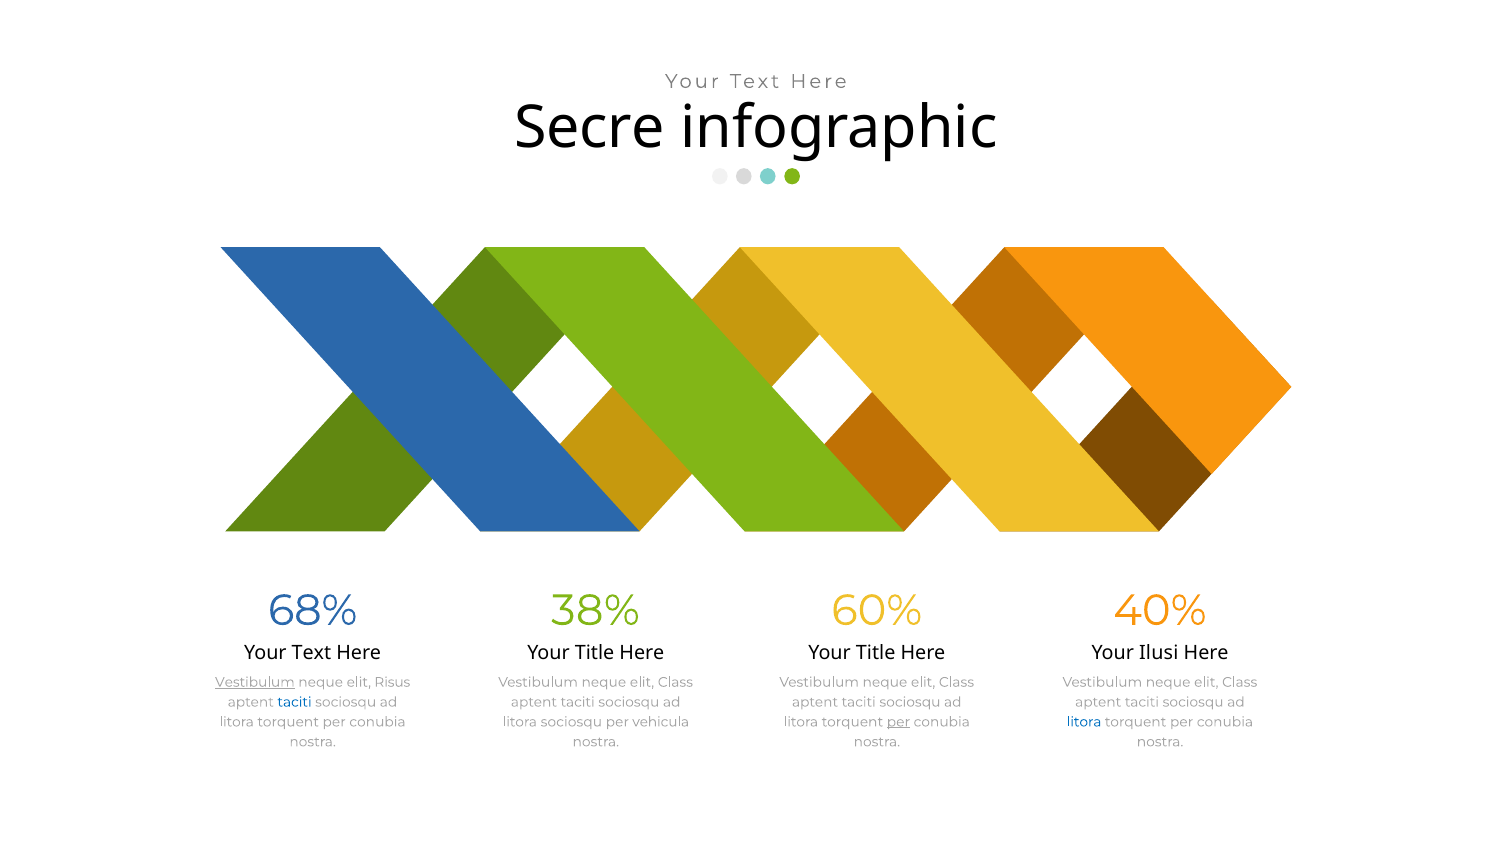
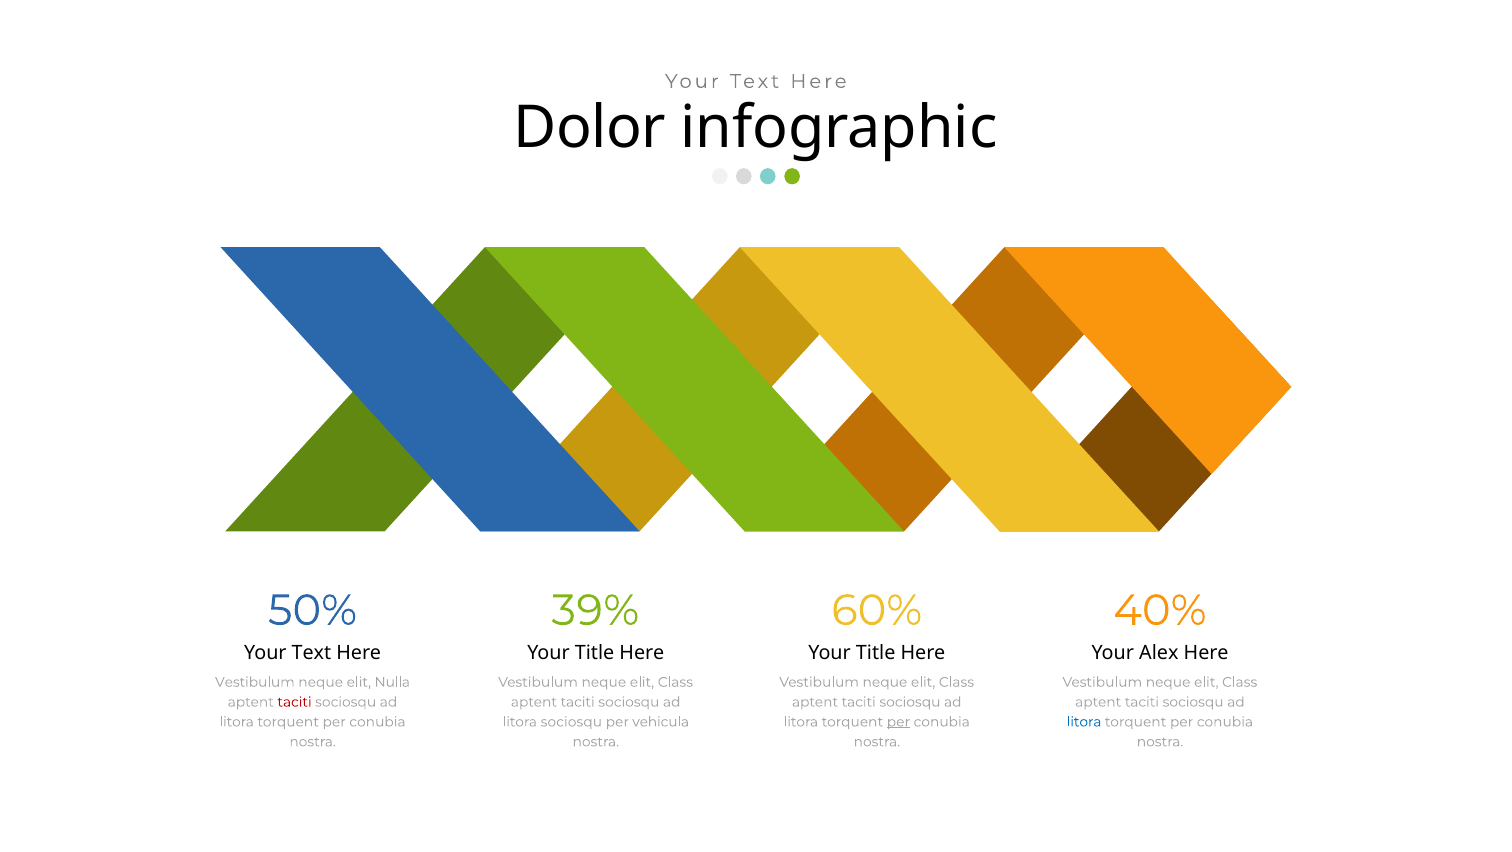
Secre: Secre -> Dolor
68%: 68% -> 50%
38%: 38% -> 39%
Ilusi: Ilusi -> Alex
Vestibulum at (255, 682) underline: present -> none
Risus: Risus -> Nulla
taciti at (295, 702) colour: blue -> red
